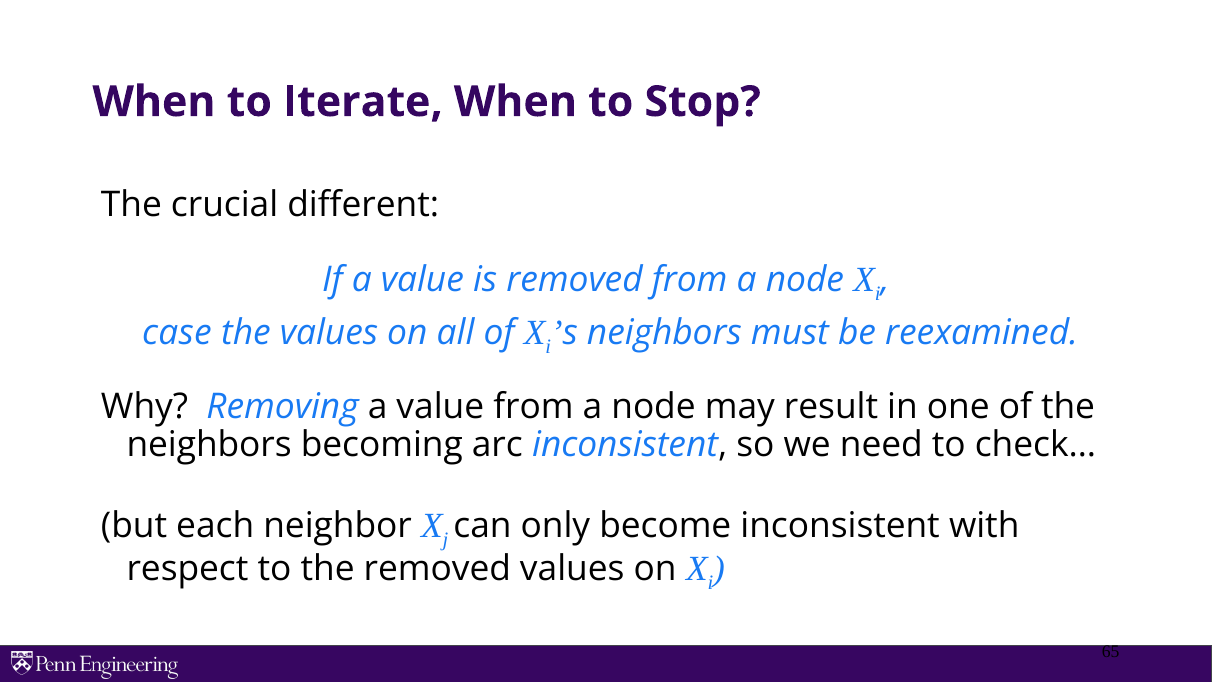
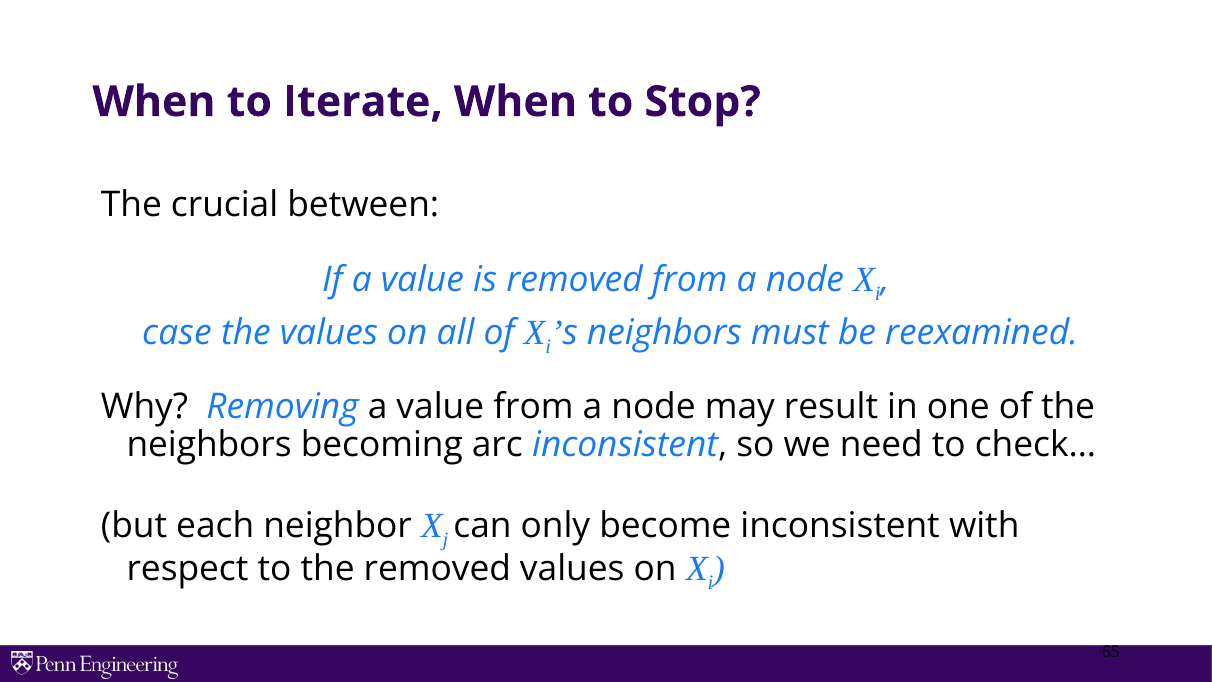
different: different -> between
